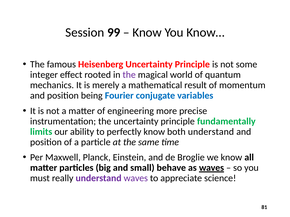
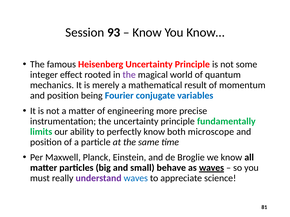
99: 99 -> 93
both understand: understand -> microscope
waves at (136, 179) colour: purple -> blue
